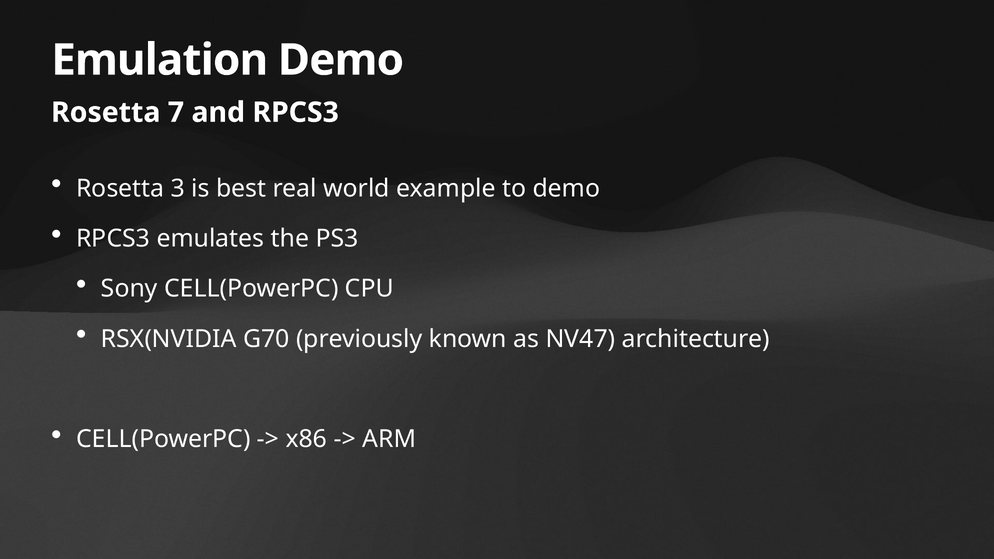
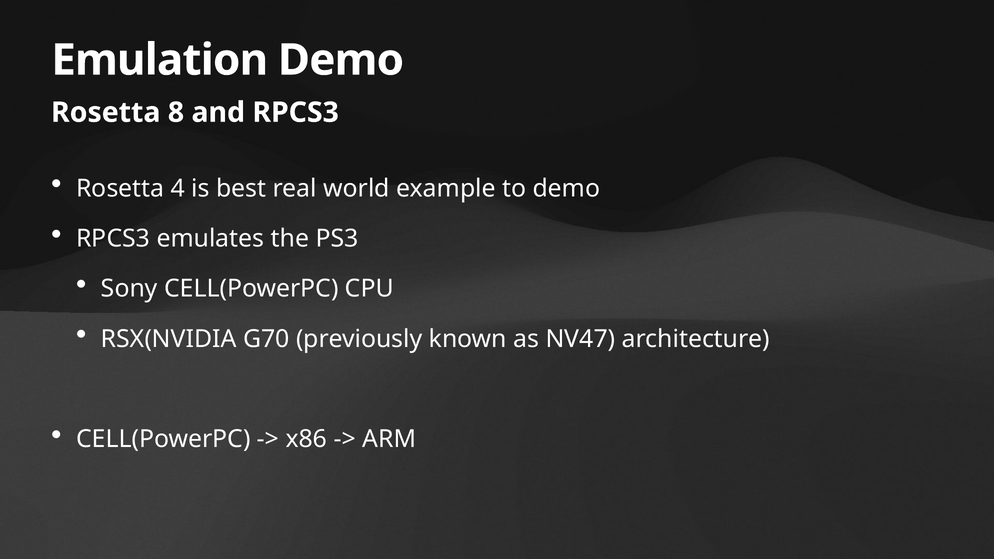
7: 7 -> 8
3: 3 -> 4
